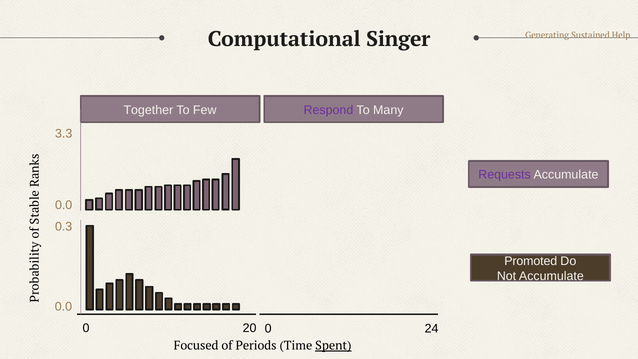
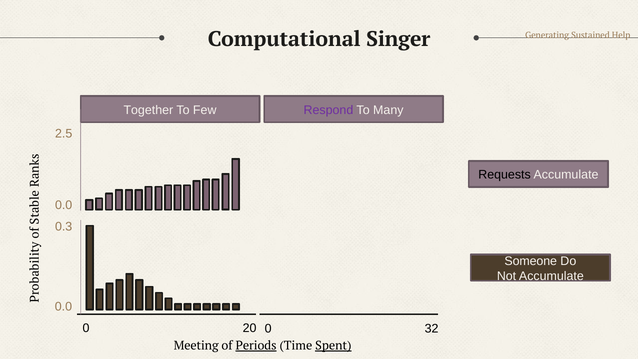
3.3: 3.3 -> 2.5
Requests colour: purple -> black
Promoted: Promoted -> Someone
24: 24 -> 32
Focused: Focused -> Meeting
Periods underline: none -> present
